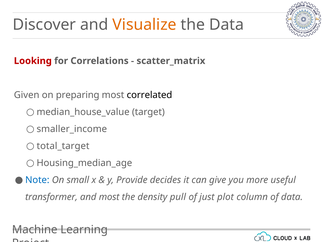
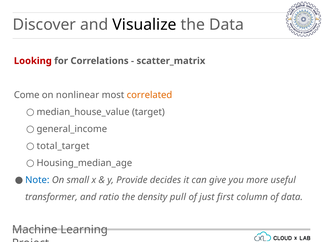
Visualize colour: orange -> black
Given: Given -> Come
preparing: preparing -> nonlinear
correlated colour: black -> orange
smaller_income: smaller_income -> general_income
and most: most -> ratio
plot: plot -> first
